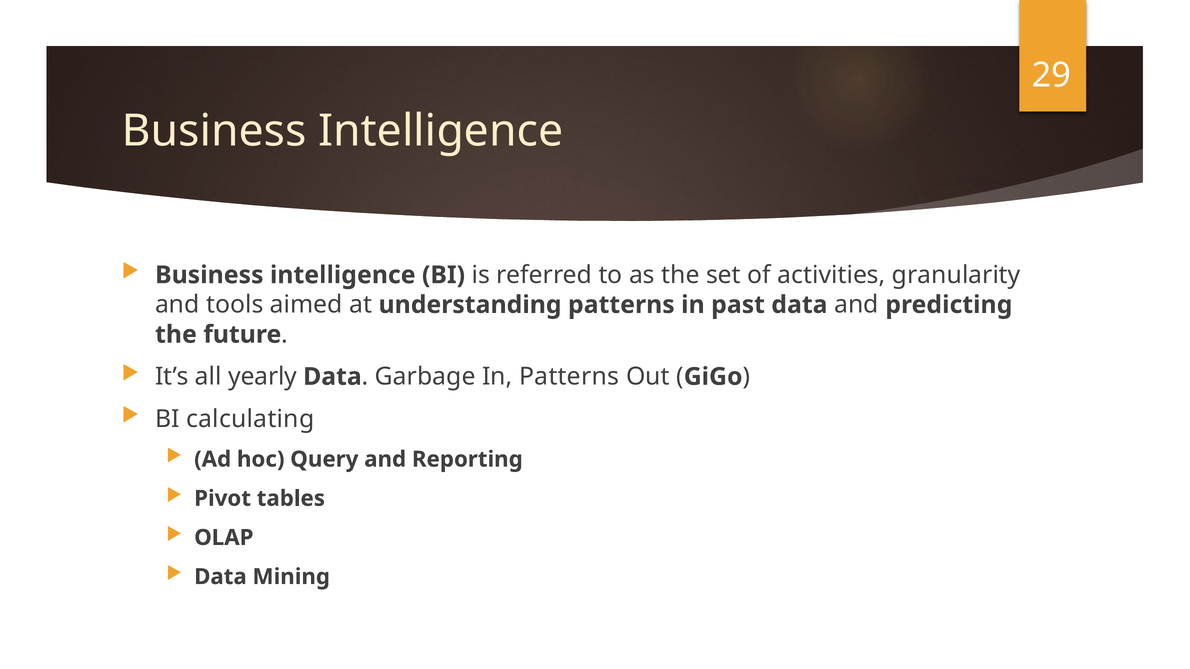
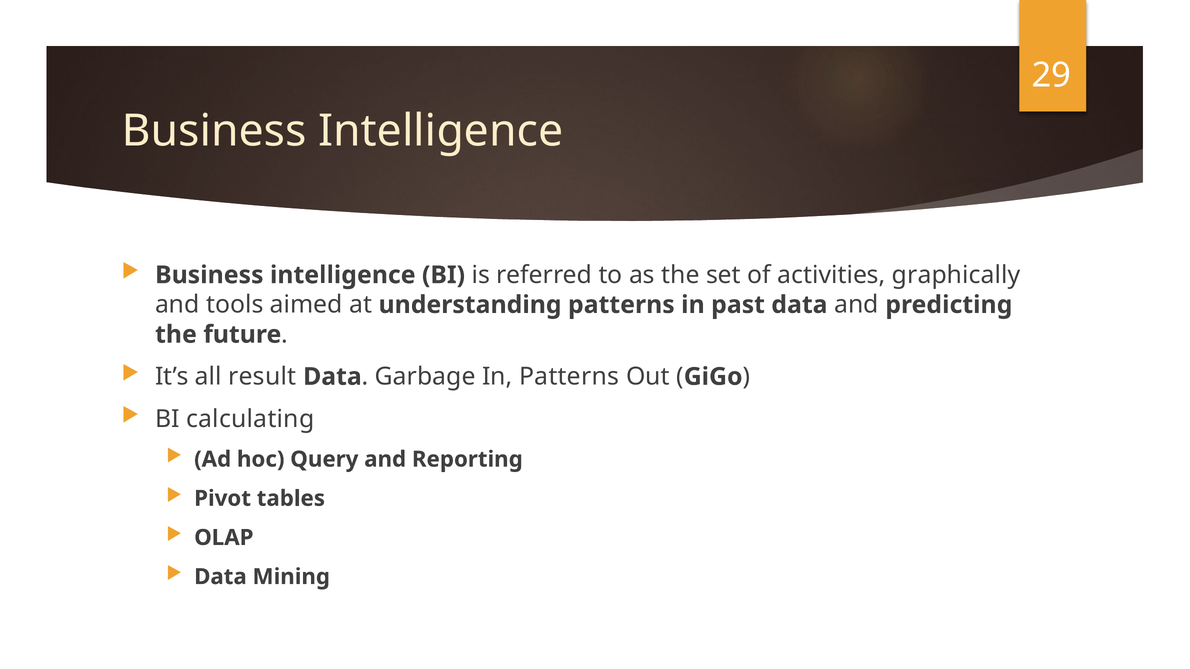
granularity: granularity -> graphically
yearly: yearly -> result
